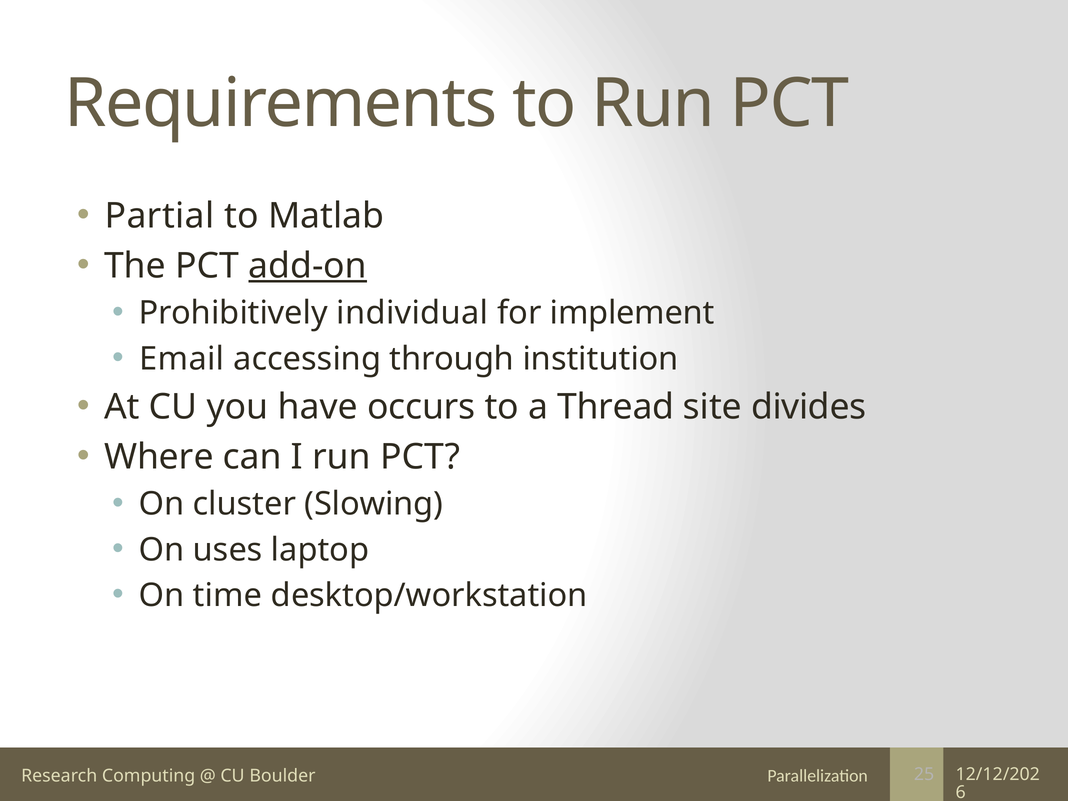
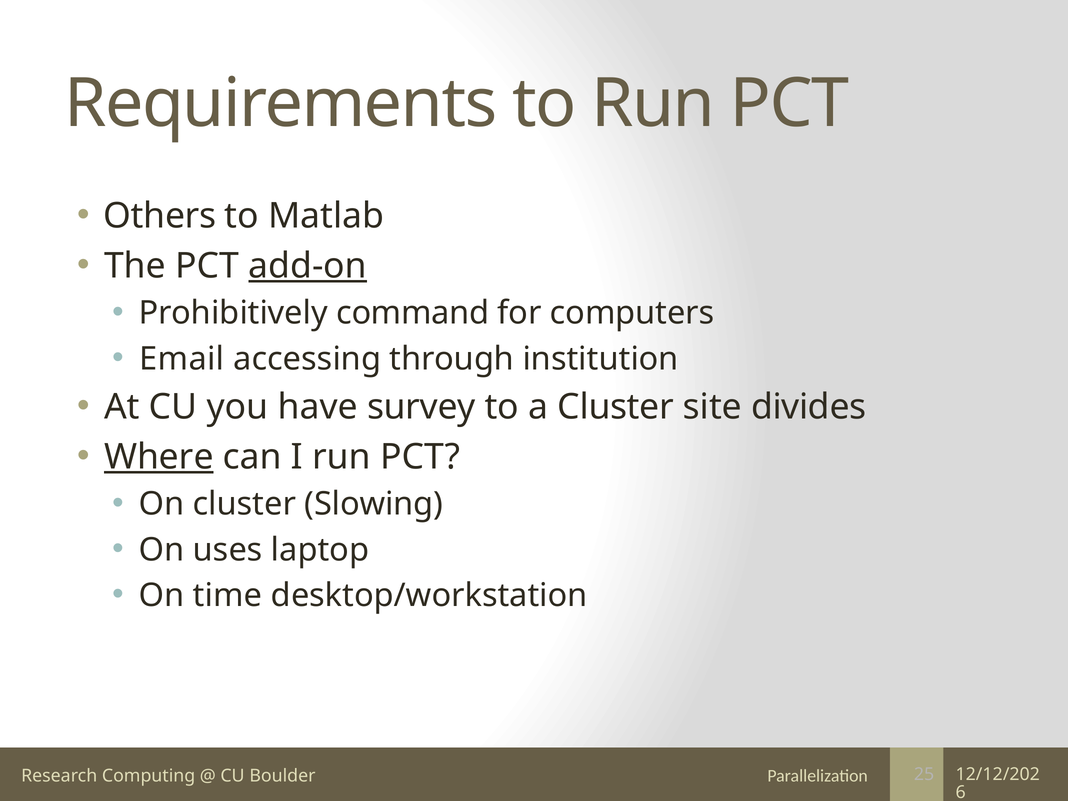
Partial: Partial -> Others
individual: individual -> command
implement: implement -> computers
occurs: occurs -> survey
a Thread: Thread -> Cluster
Where underline: none -> present
